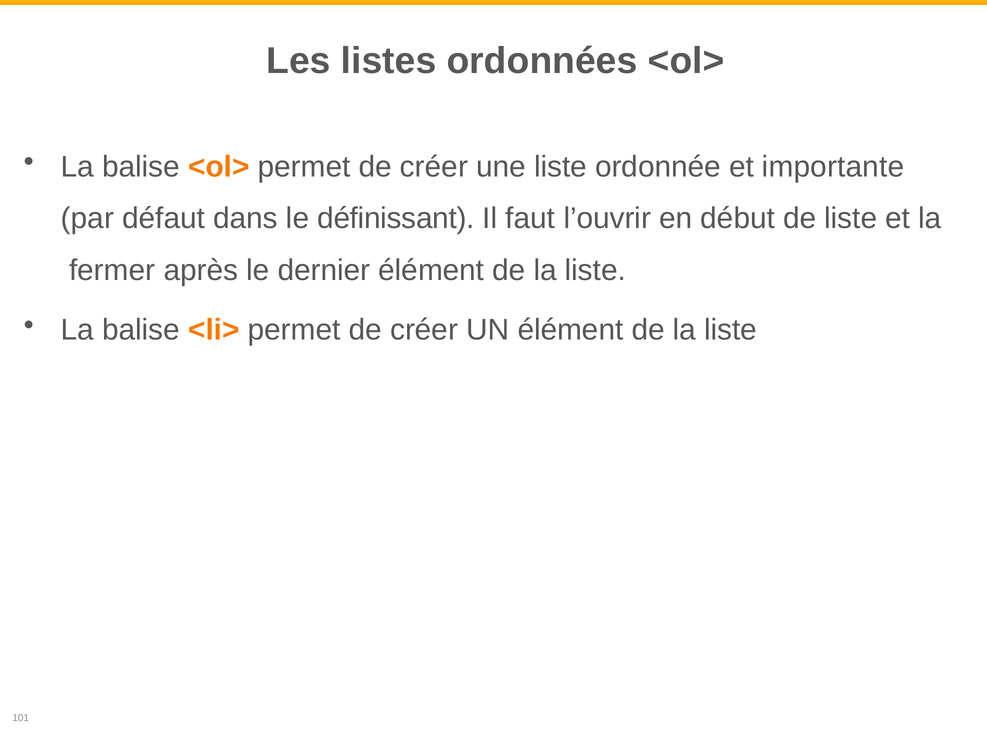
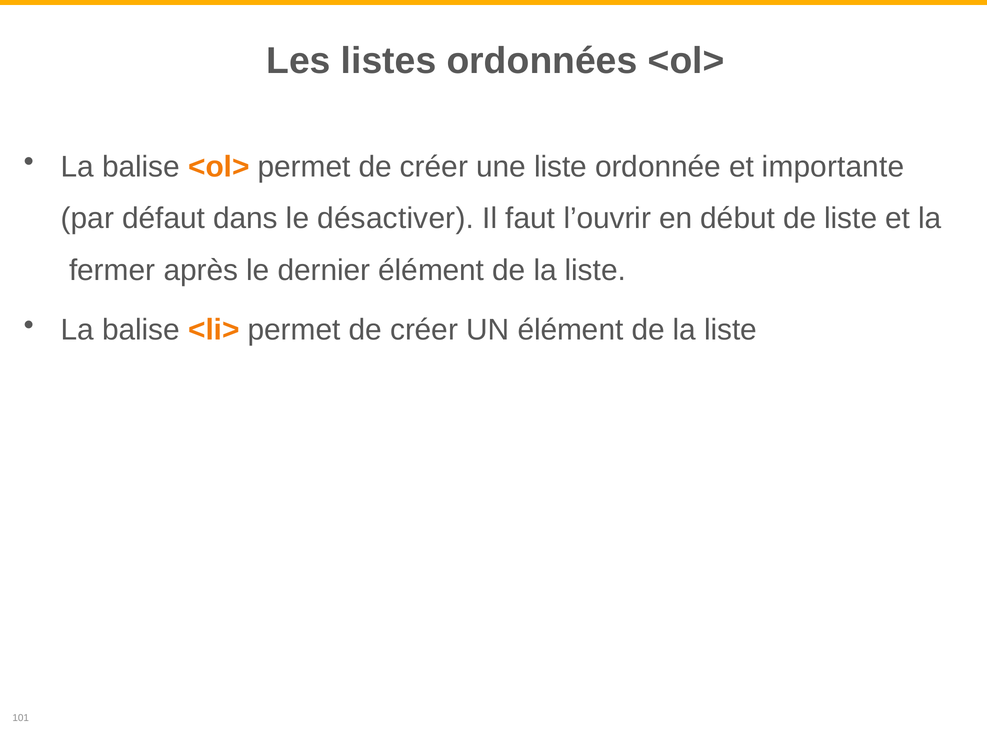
définissant: définissant -> désactiver
